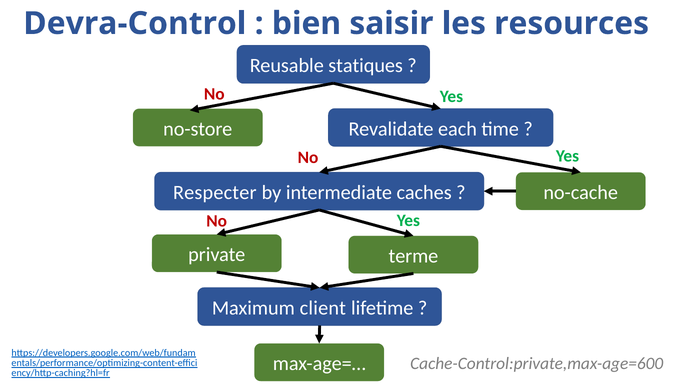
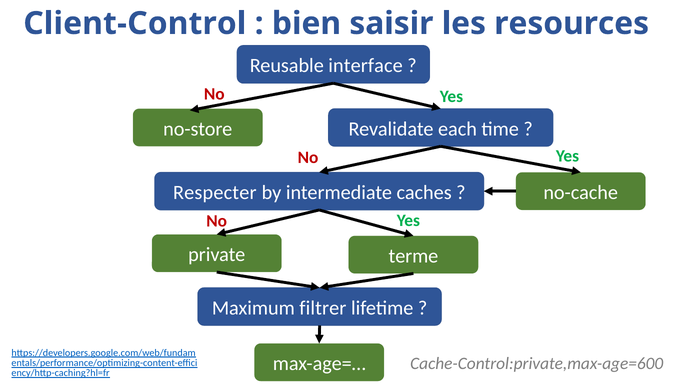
Devra-Control: Devra-Control -> Client-Control
statiques: statiques -> interface
client: client -> filtrer
